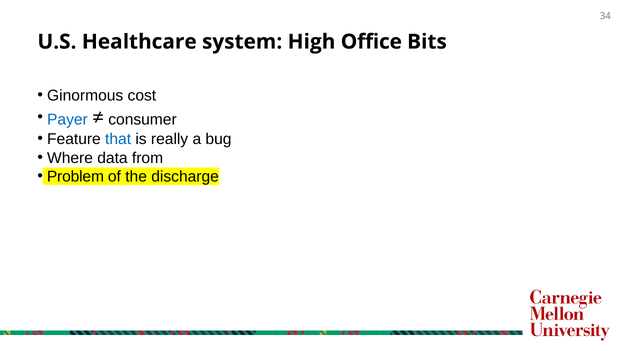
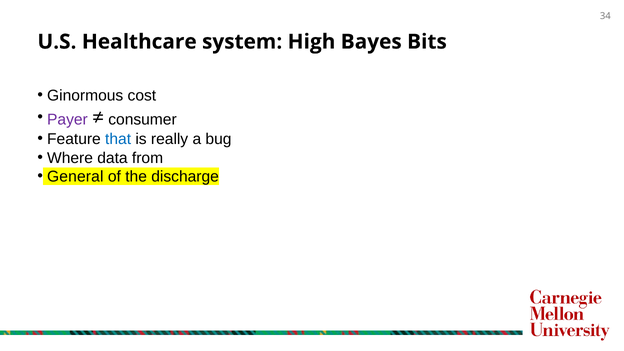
Office: Office -> Bayes
Payer colour: blue -> purple
Problem: Problem -> General
